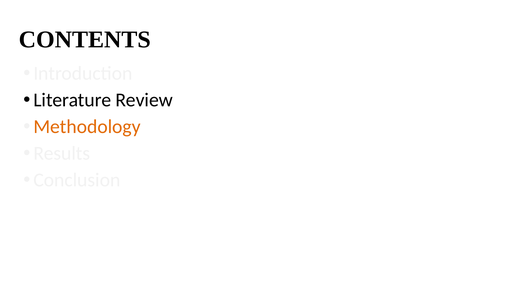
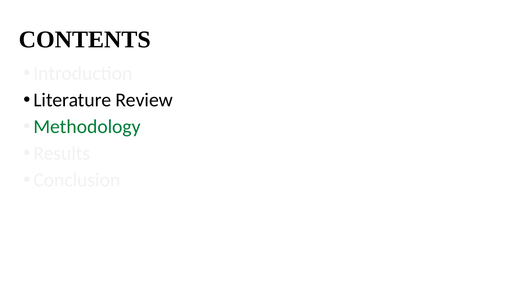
Methodology colour: orange -> green
